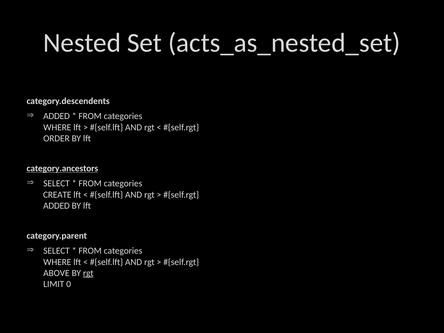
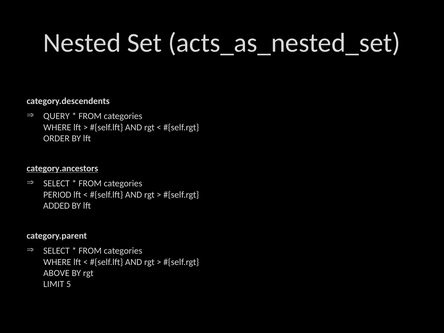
ADDED at (57, 116): ADDED -> QUERY
CREATE: CREATE -> PERIOD
rgt at (88, 273) underline: present -> none
0: 0 -> 5
